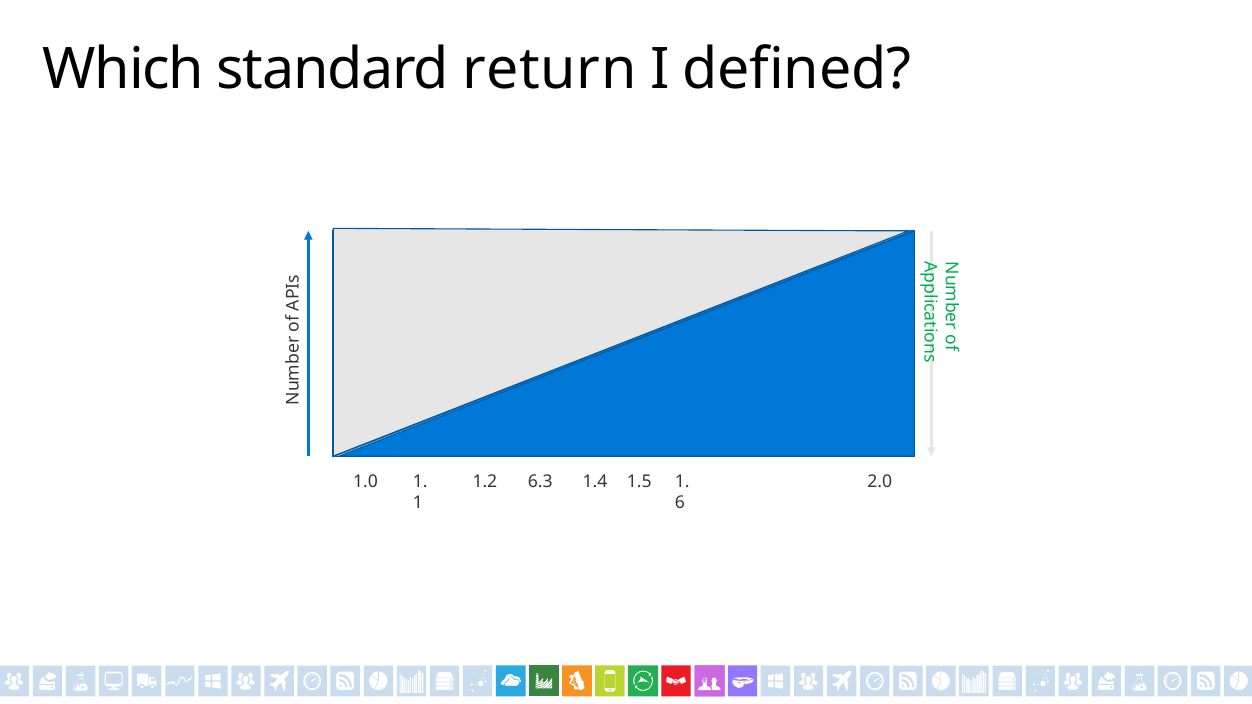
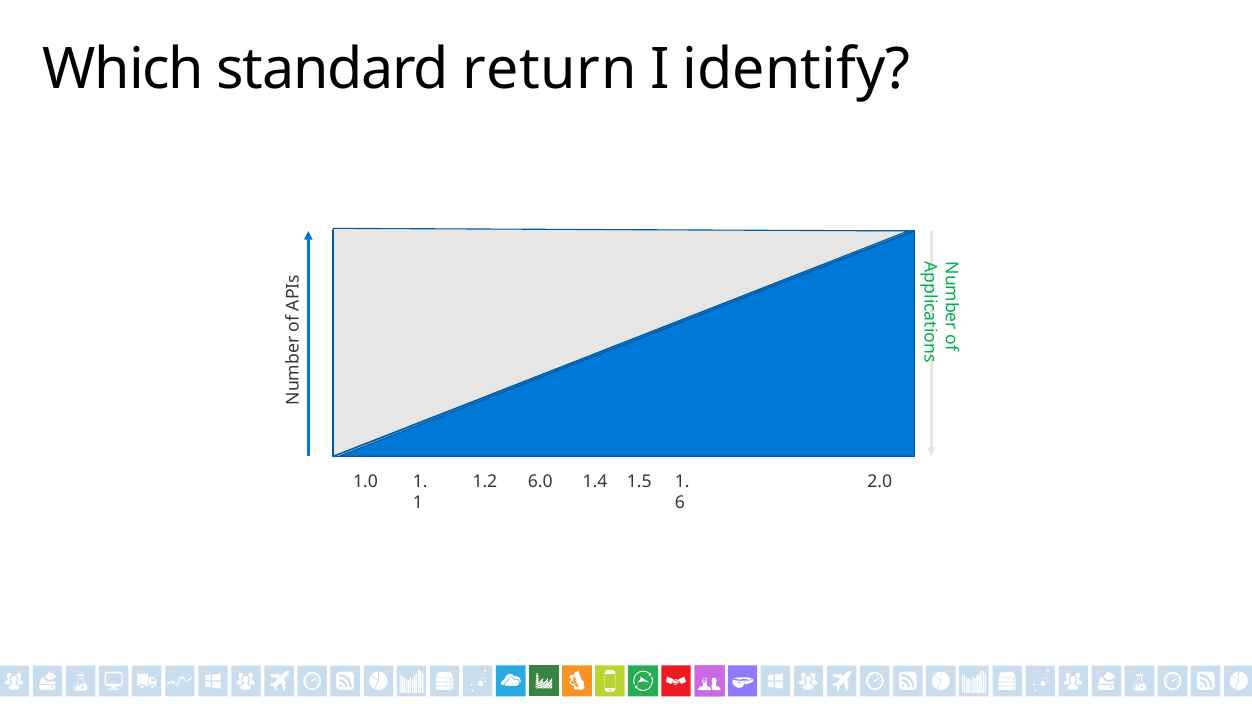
defined: defined -> identify
6.3: 6.3 -> 6.0
